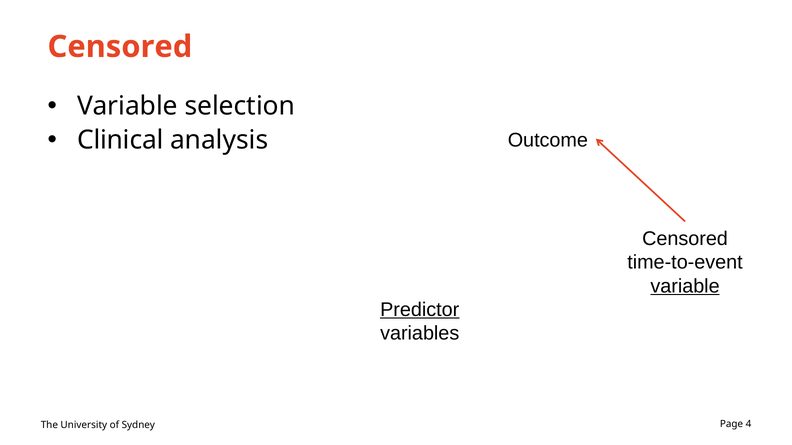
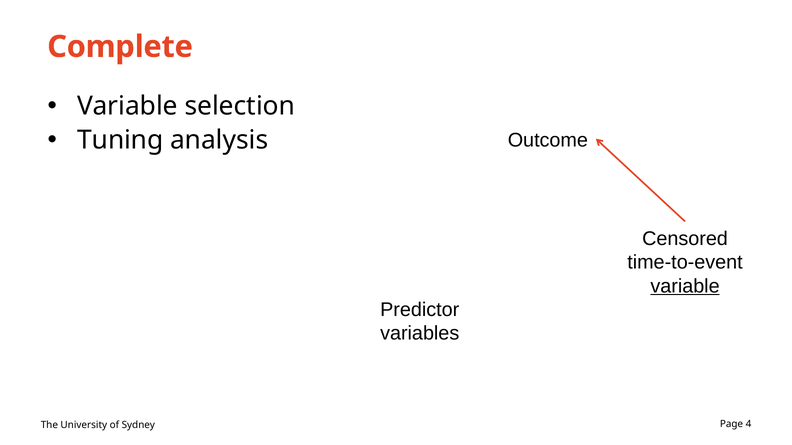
Censored at (120, 47): Censored -> Complete
Clinical: Clinical -> Tuning
Predictor underline: present -> none
